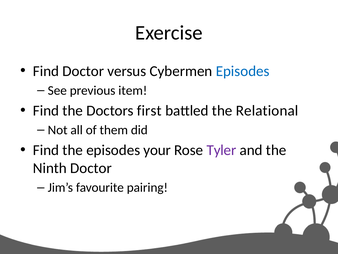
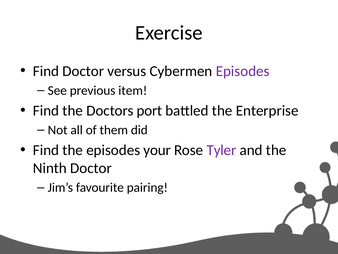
Episodes at (243, 71) colour: blue -> purple
first: first -> port
Relational: Relational -> Enterprise
